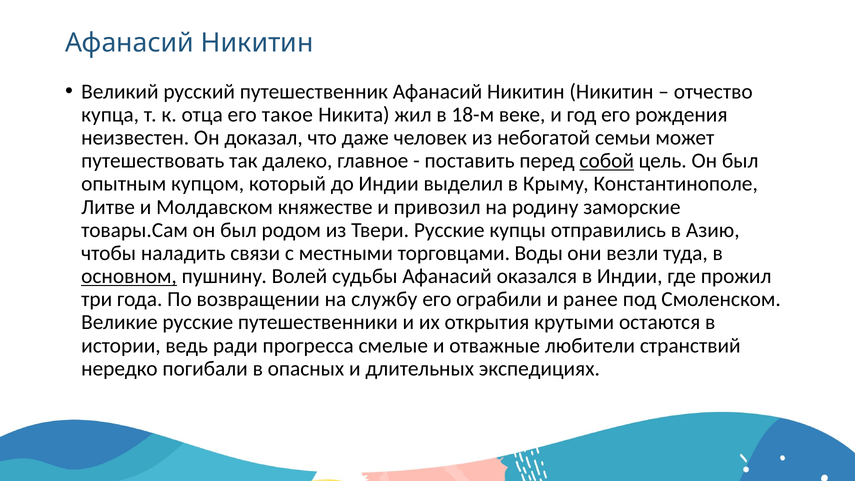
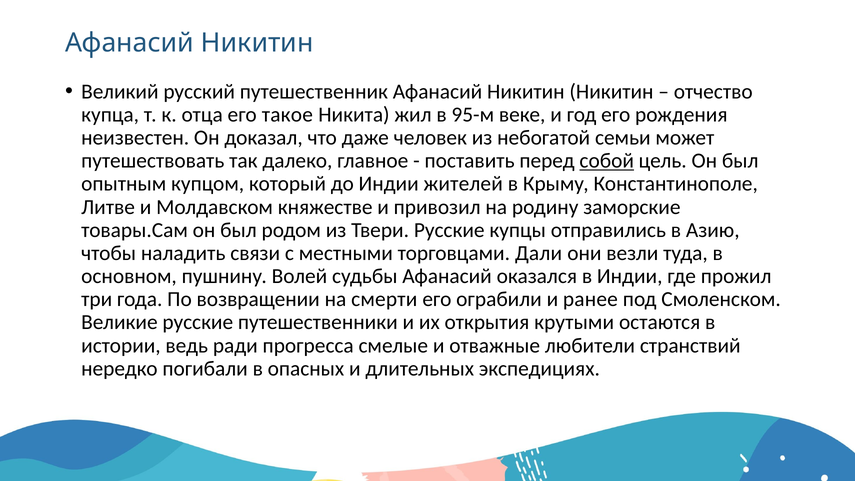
18-м: 18-м -> 95-м
выделил: выделил -> жителей
Воды: Воды -> Дали
основном underline: present -> none
службу: службу -> смерти
